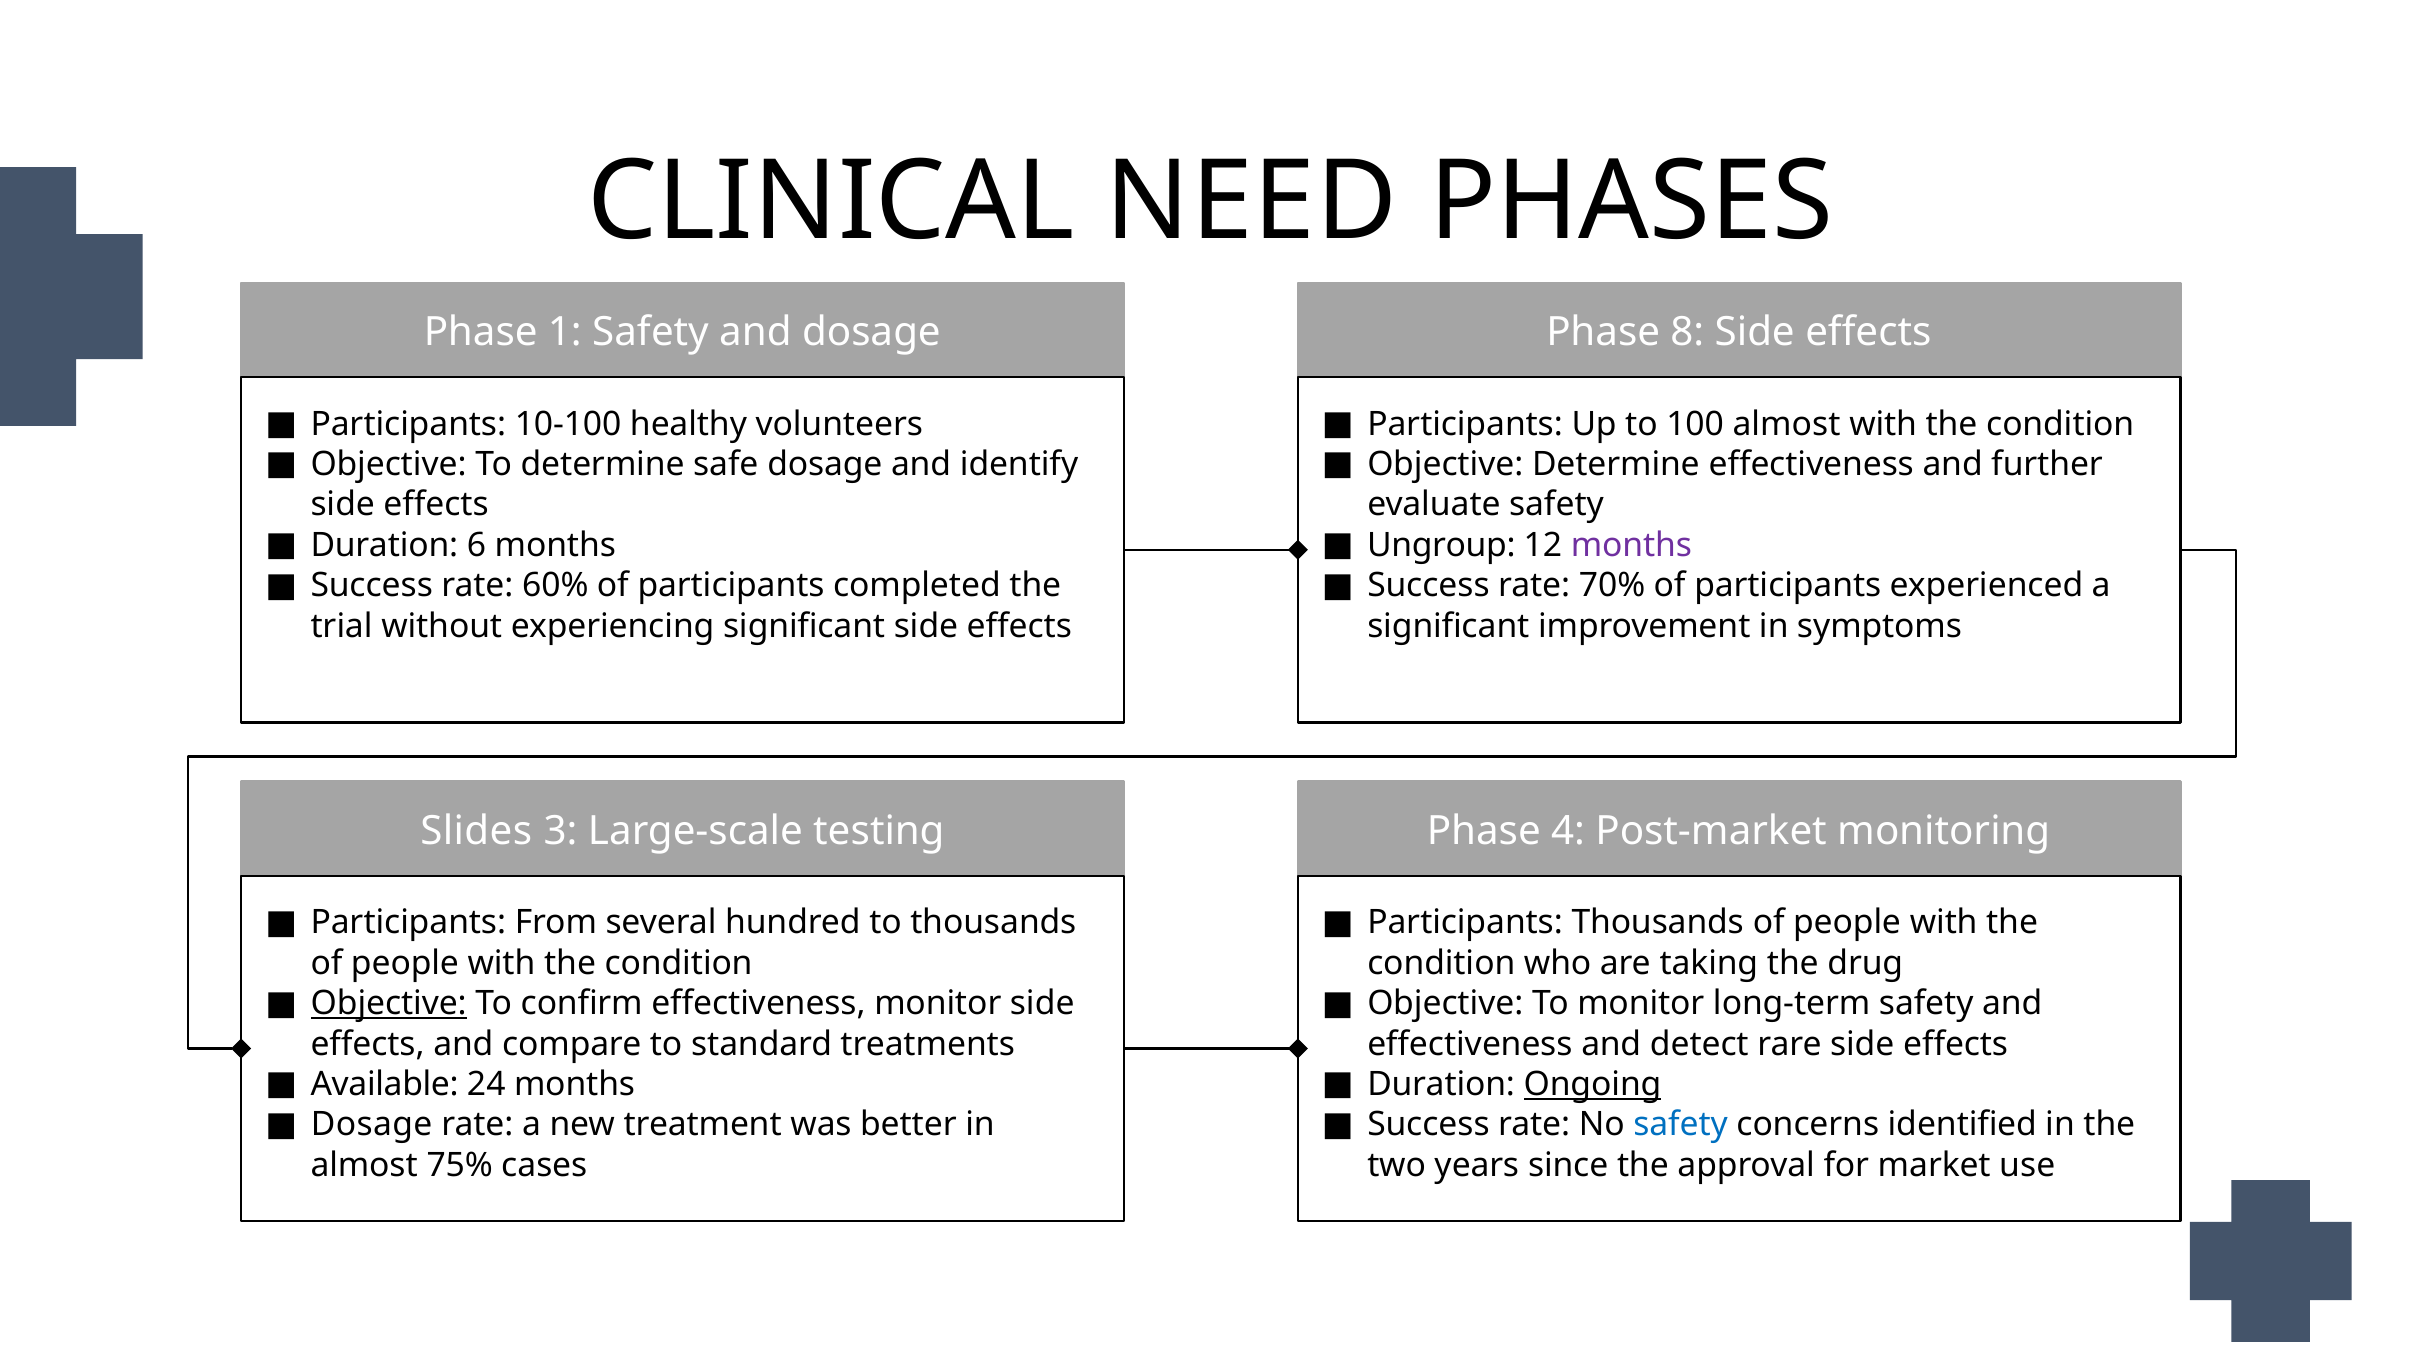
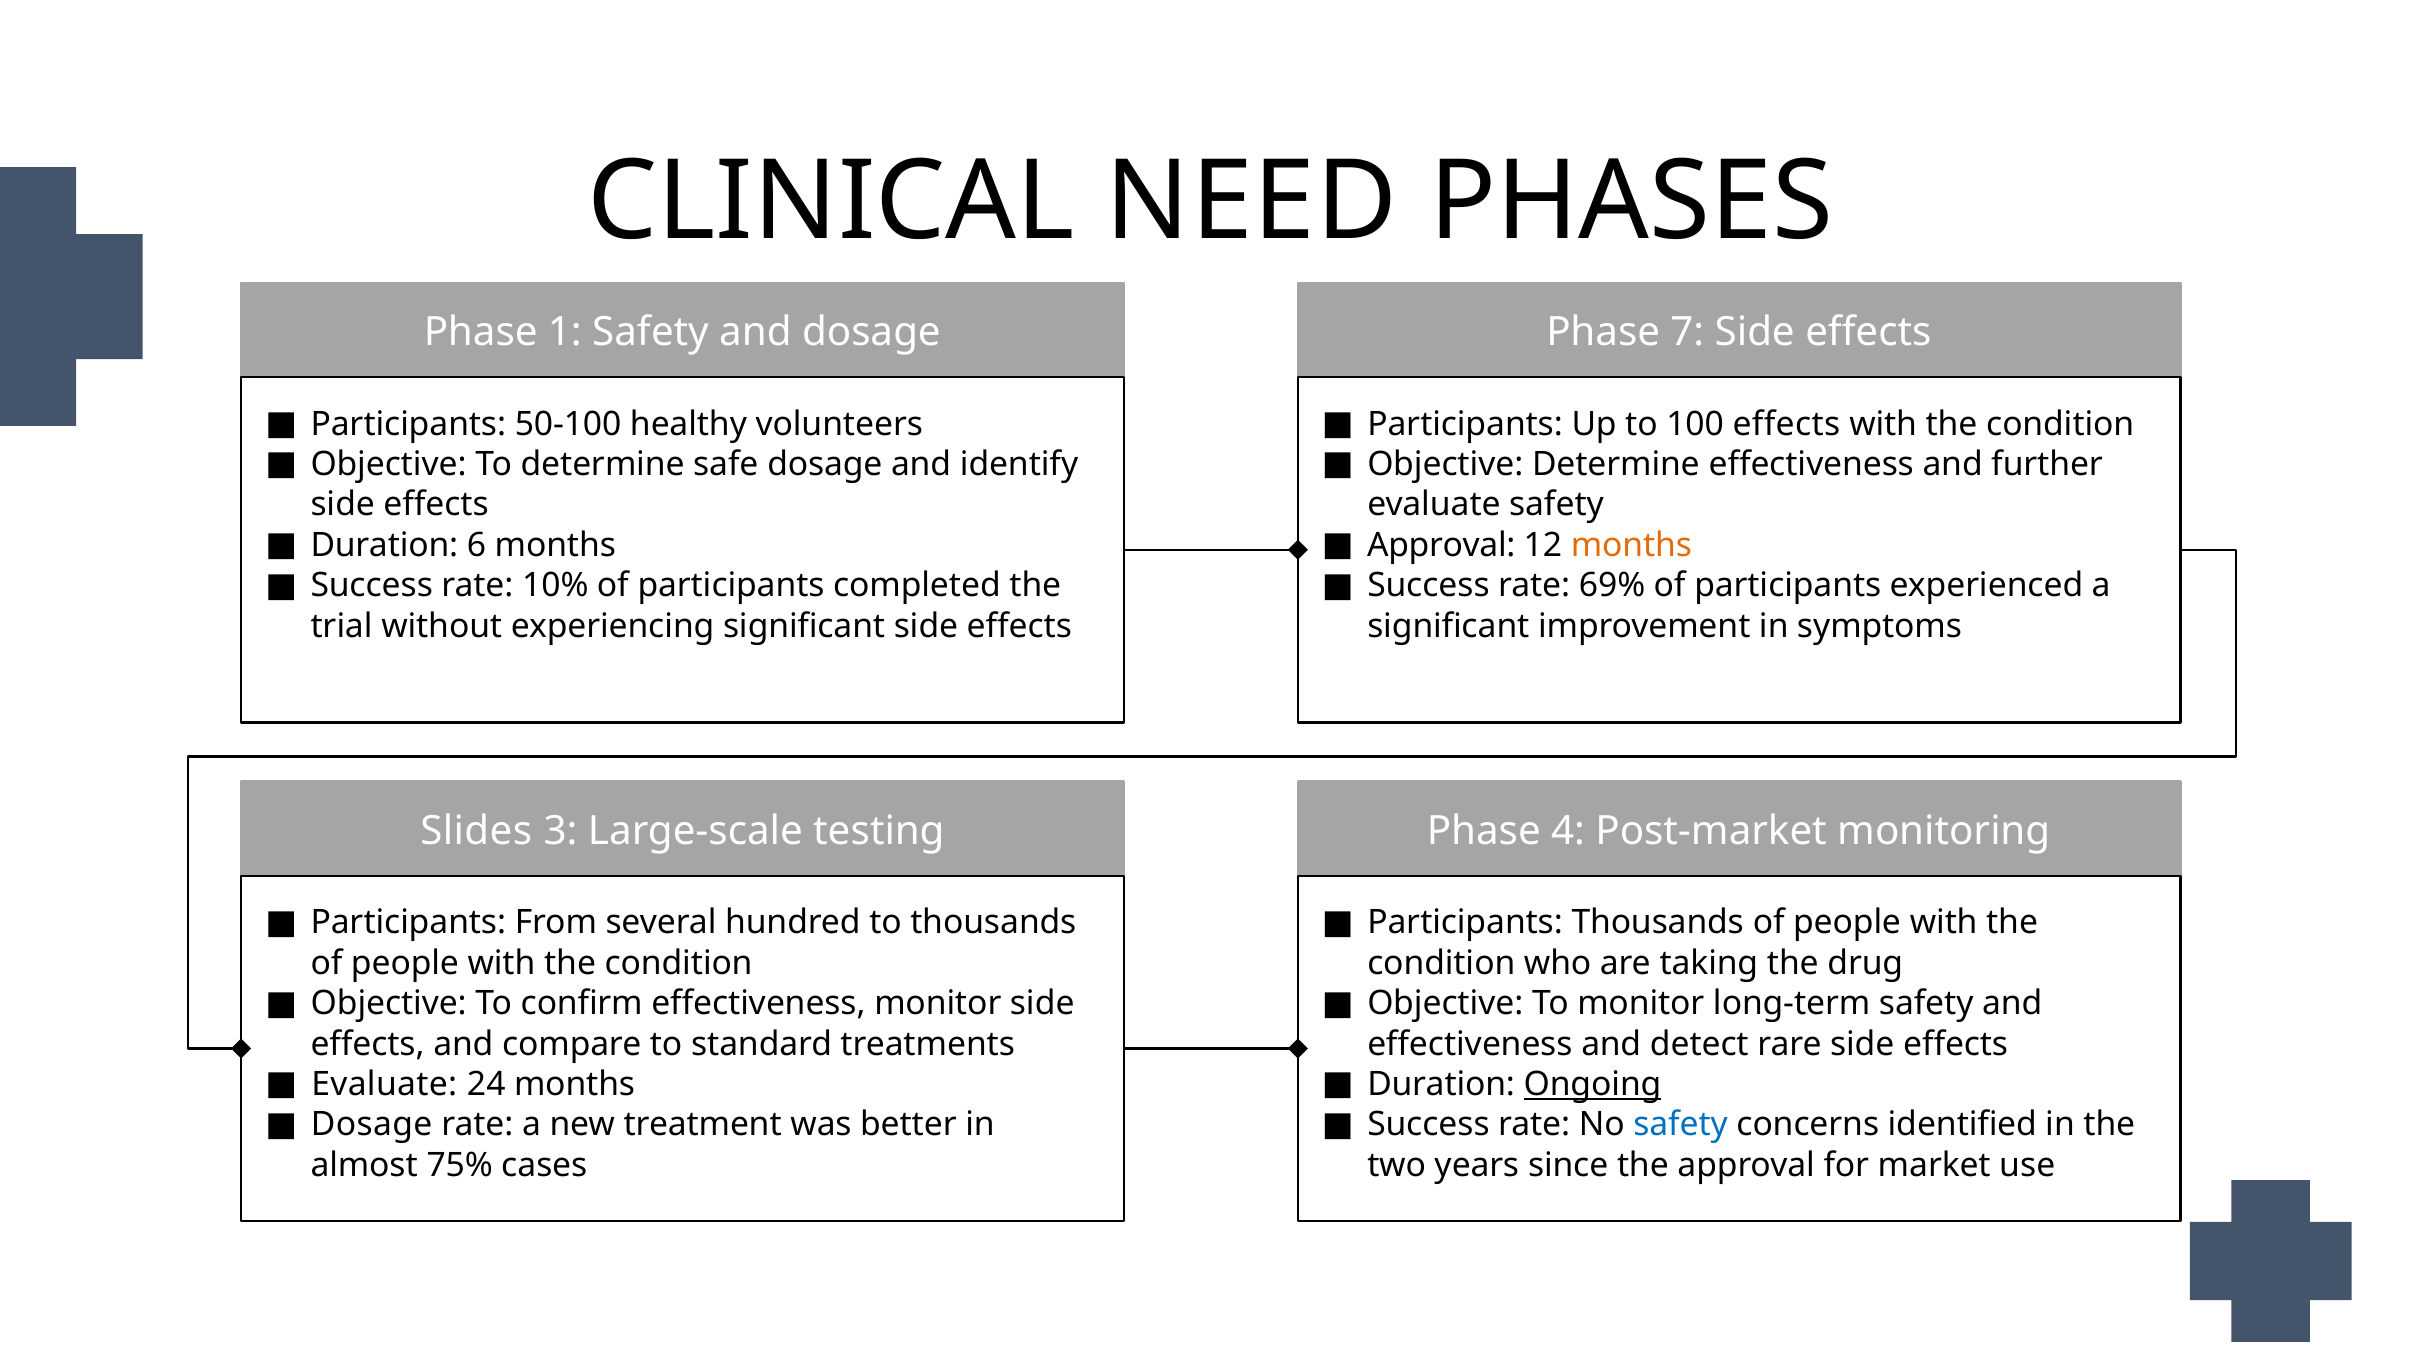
8: 8 -> 7
10-100: 10-100 -> 50-100
100 almost: almost -> effects
Ungroup at (1441, 545): Ungroup -> Approval
months at (1631, 545) colour: purple -> orange
60%: 60% -> 10%
70%: 70% -> 69%
Objective at (389, 1003) underline: present -> none
Available at (385, 1084): Available -> Evaluate
